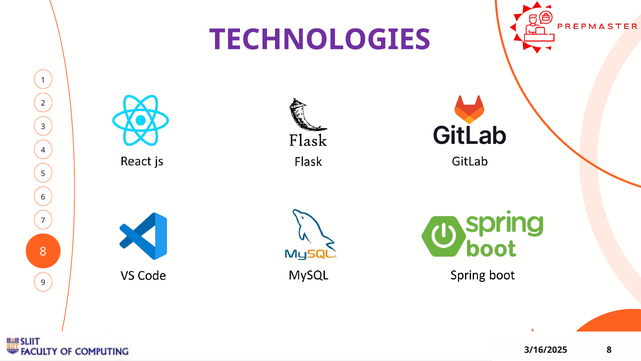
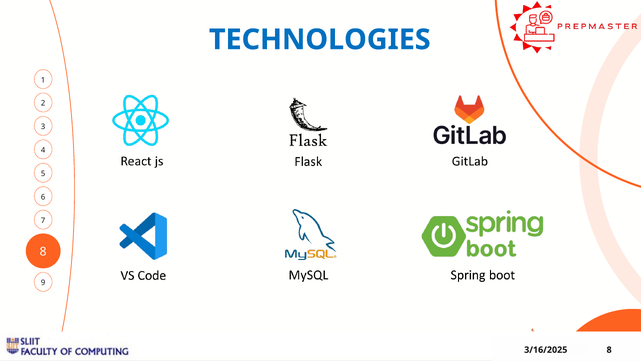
TECHNOLOGIES colour: purple -> blue
